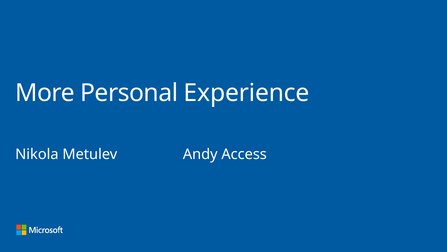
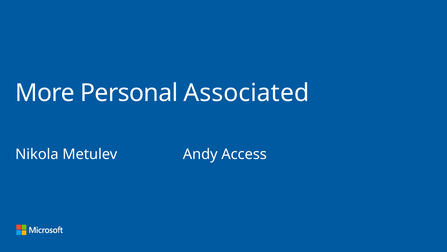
Experience: Experience -> Associated
